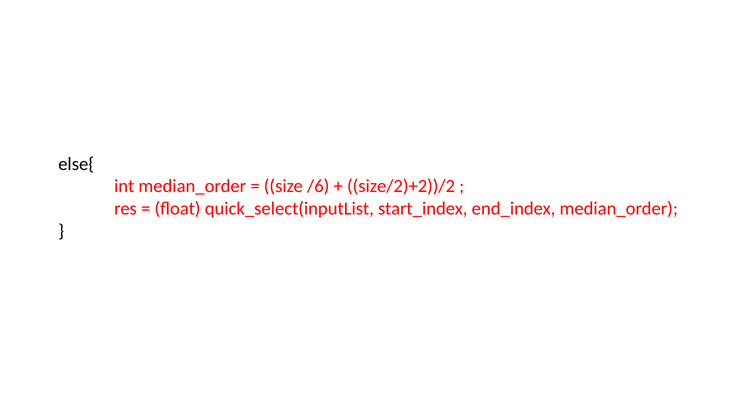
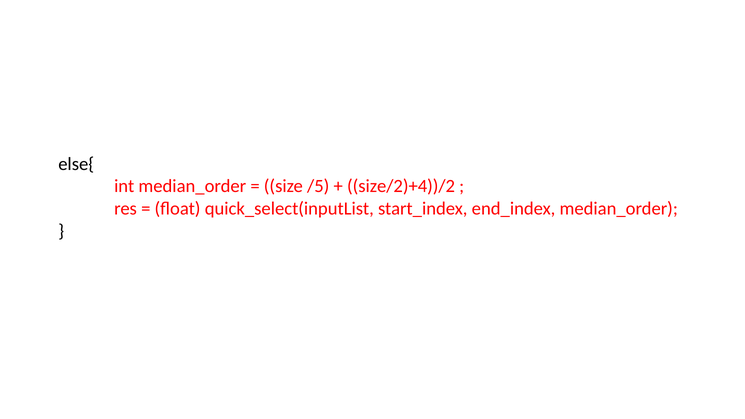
/6: /6 -> /5
size/2)+2))/2: size/2)+2))/2 -> size/2)+4))/2
